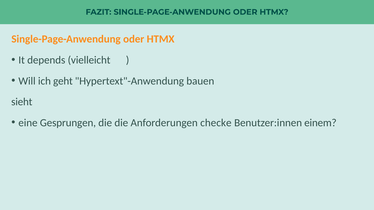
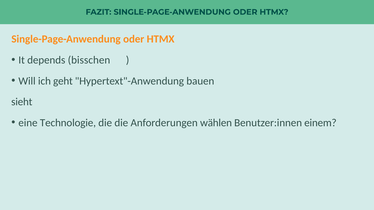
vielleicht: vielleicht -> bisschen
Gesprungen: Gesprungen -> Technologie
checke: checke -> wählen
